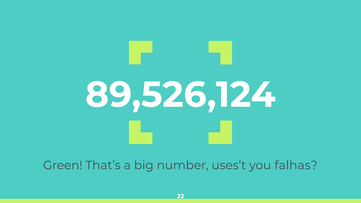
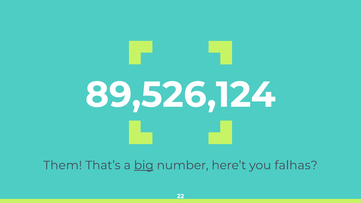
Green: Green -> Them
big underline: none -> present
uses’t: uses’t -> here’t
